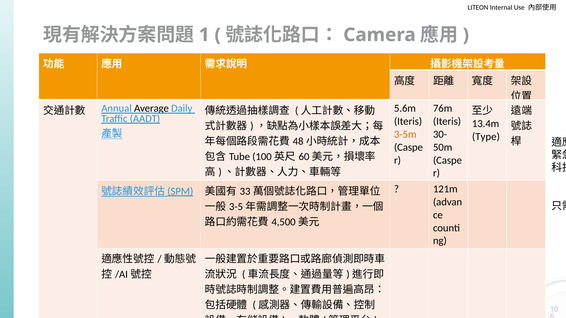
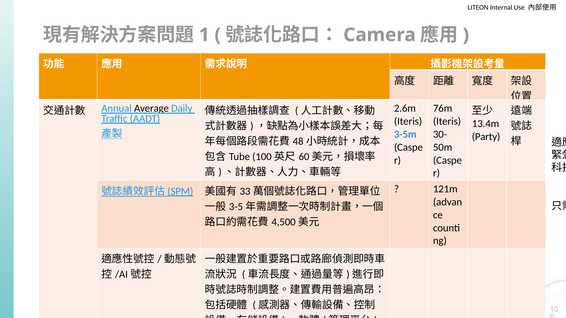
5.6m: 5.6m -> 2.6m
3-5m colour: orange -> blue
Type: Type -> Party
